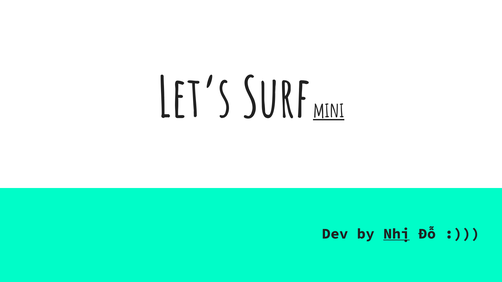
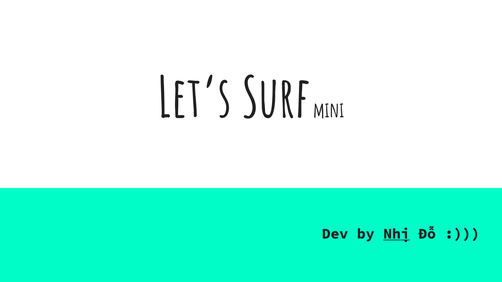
mini underline: present -> none
